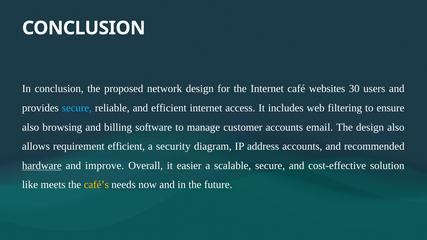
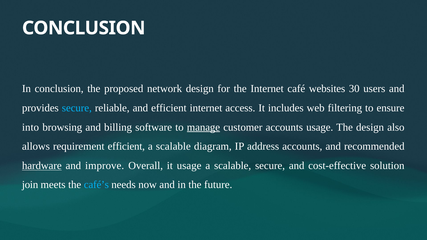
also at (31, 127): also -> into
manage underline: none -> present
accounts email: email -> usage
security at (173, 146): security -> scalable
it easier: easier -> usage
like: like -> join
café’s colour: yellow -> light blue
